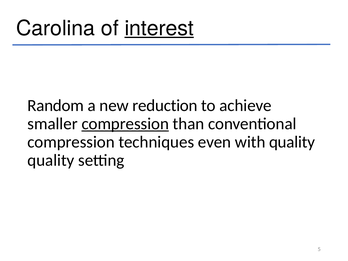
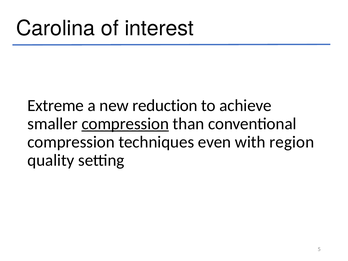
interest underline: present -> none
Random: Random -> Extreme
with quality: quality -> region
